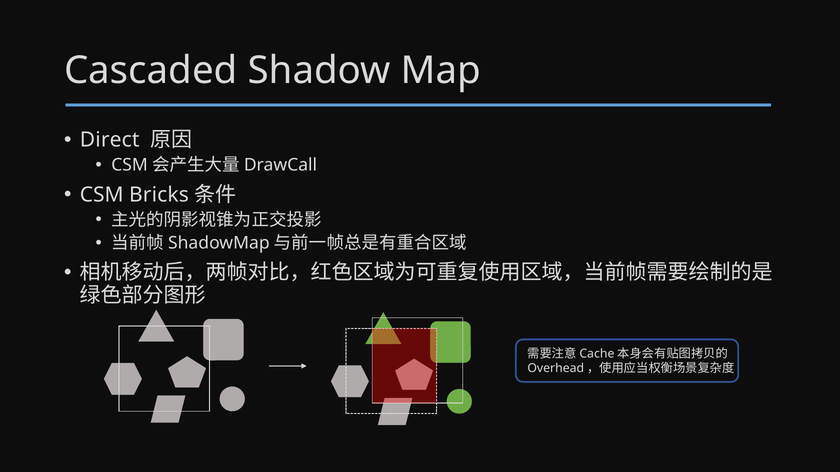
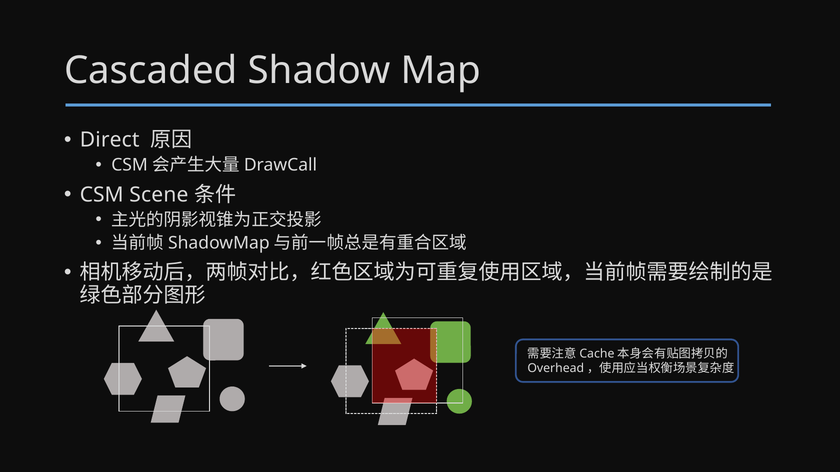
Bricks: Bricks -> Scene
